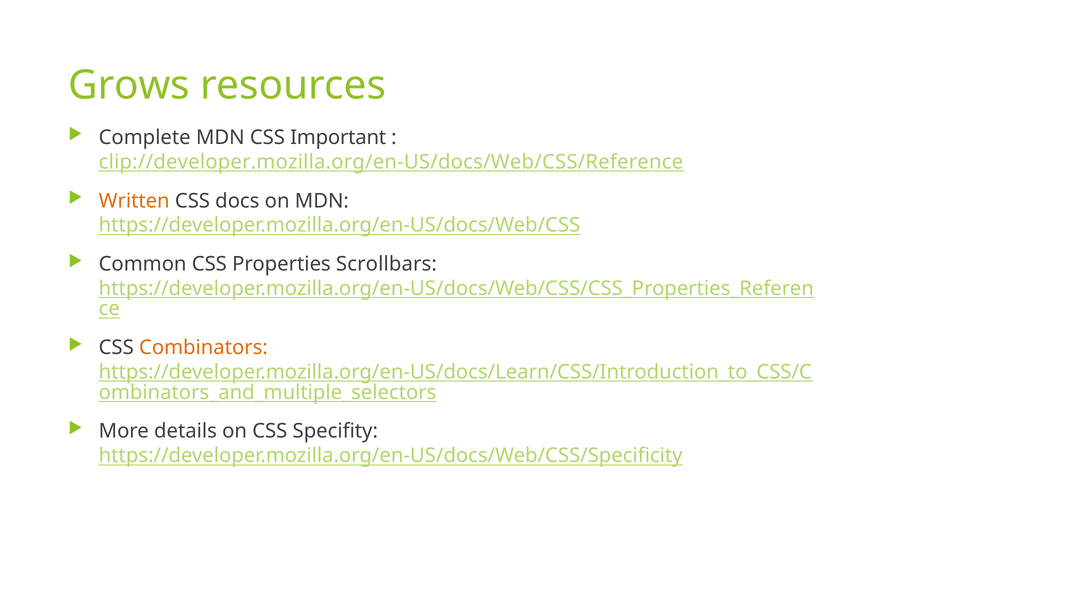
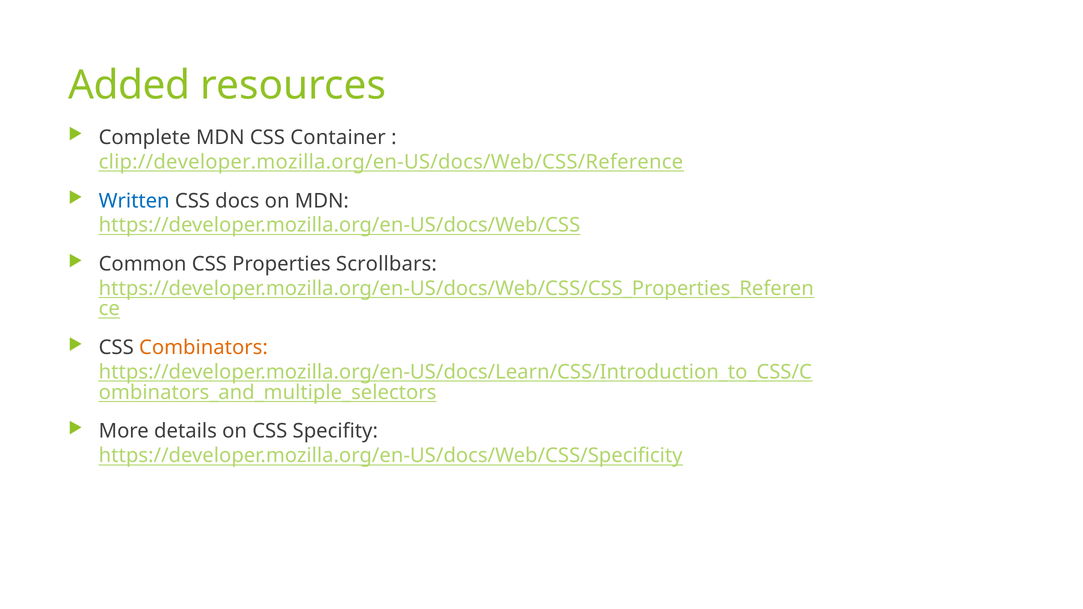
Grows: Grows -> Added
Important: Important -> Container
Written colour: orange -> blue
